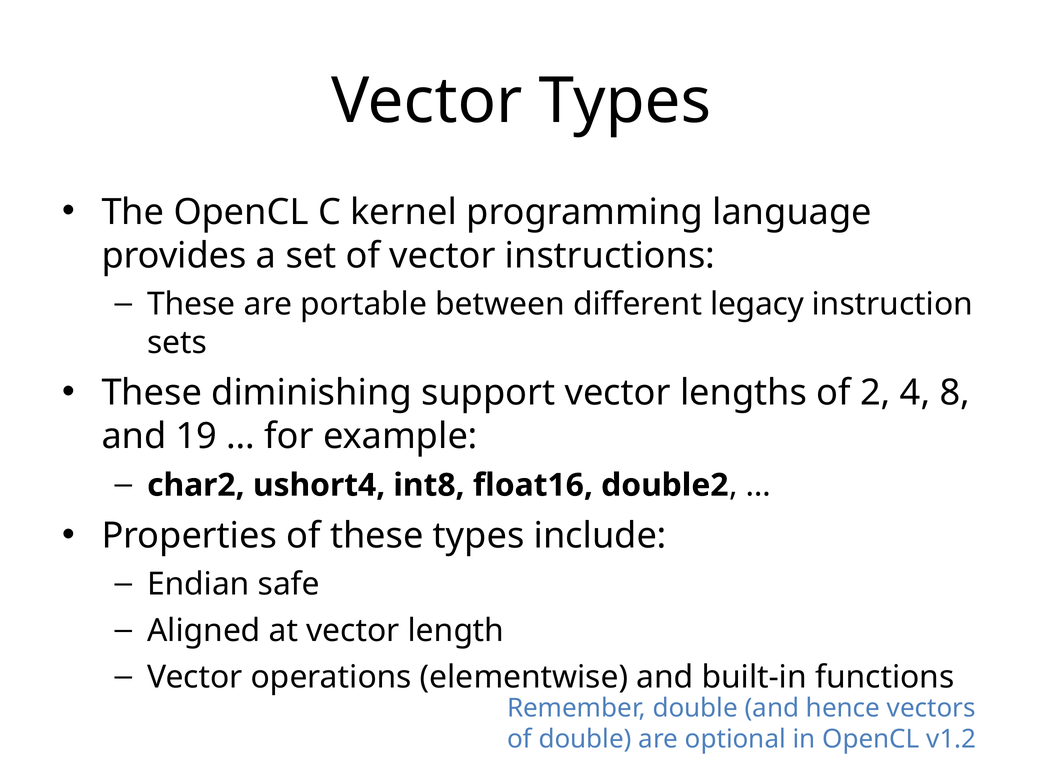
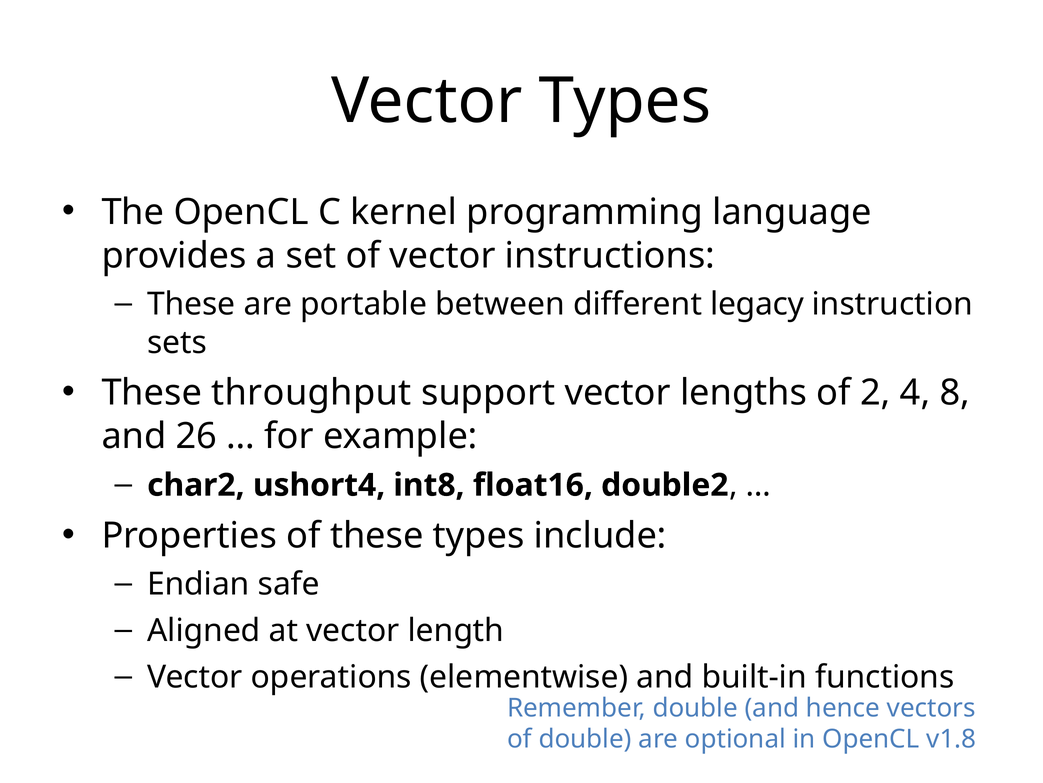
diminishing: diminishing -> throughput
19: 19 -> 26
v1.2: v1.2 -> v1.8
